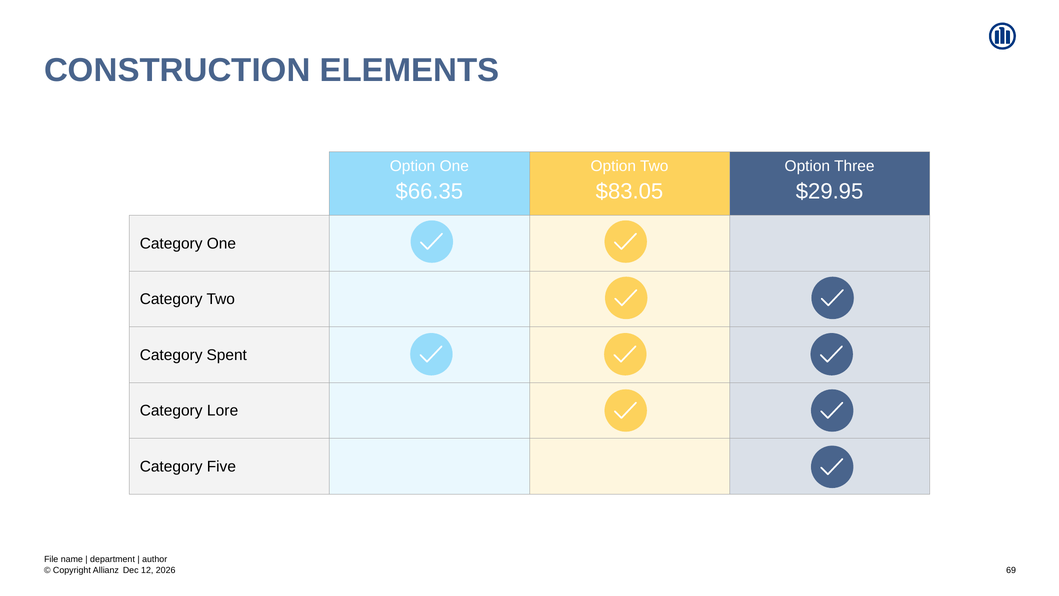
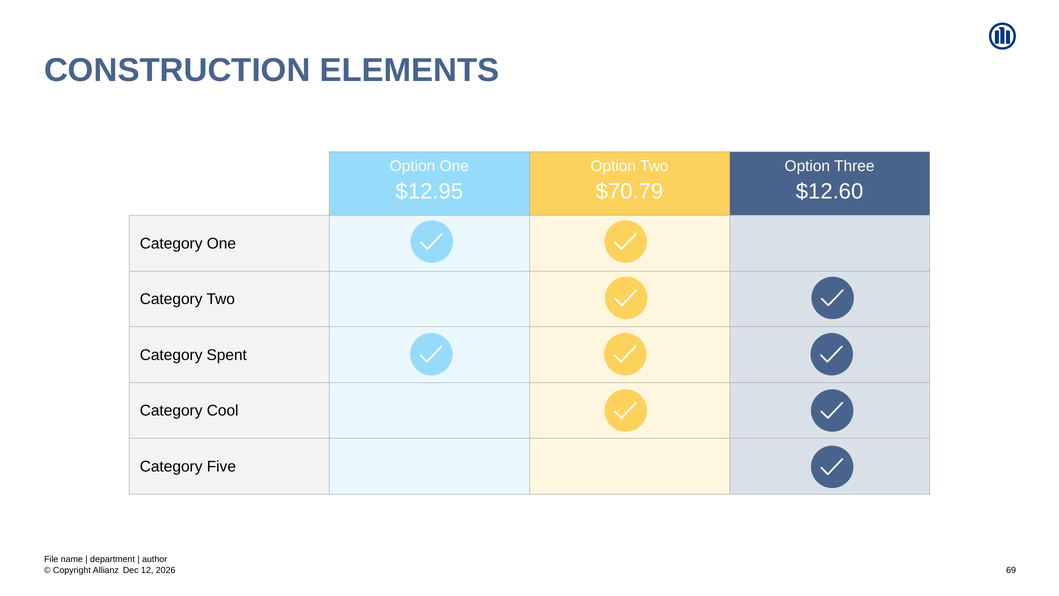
$66.35: $66.35 -> $12.95
$83.05: $83.05 -> $70.79
$29.95: $29.95 -> $12.60
Lore: Lore -> Cool
